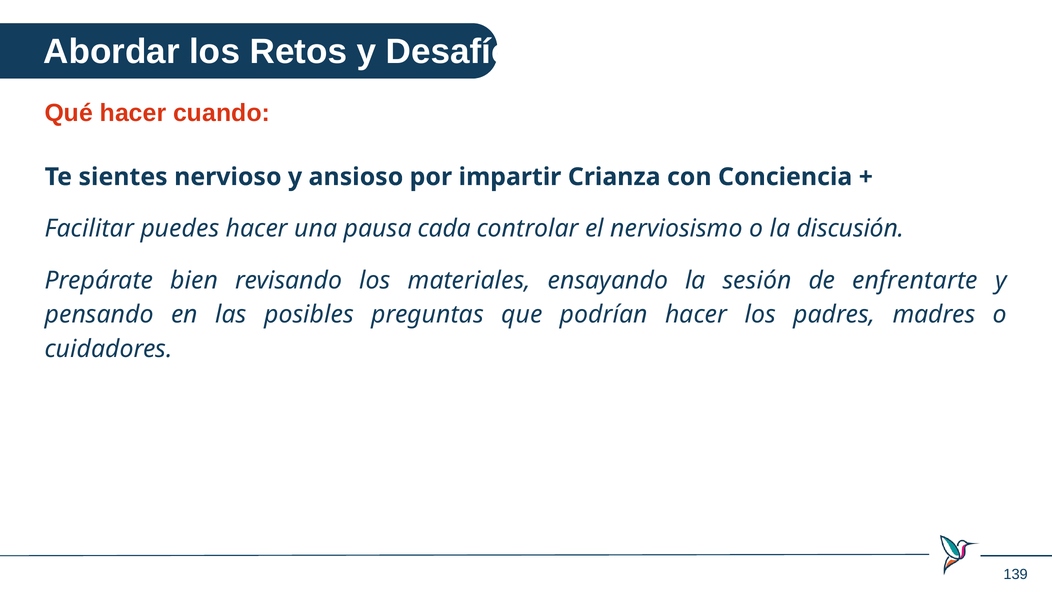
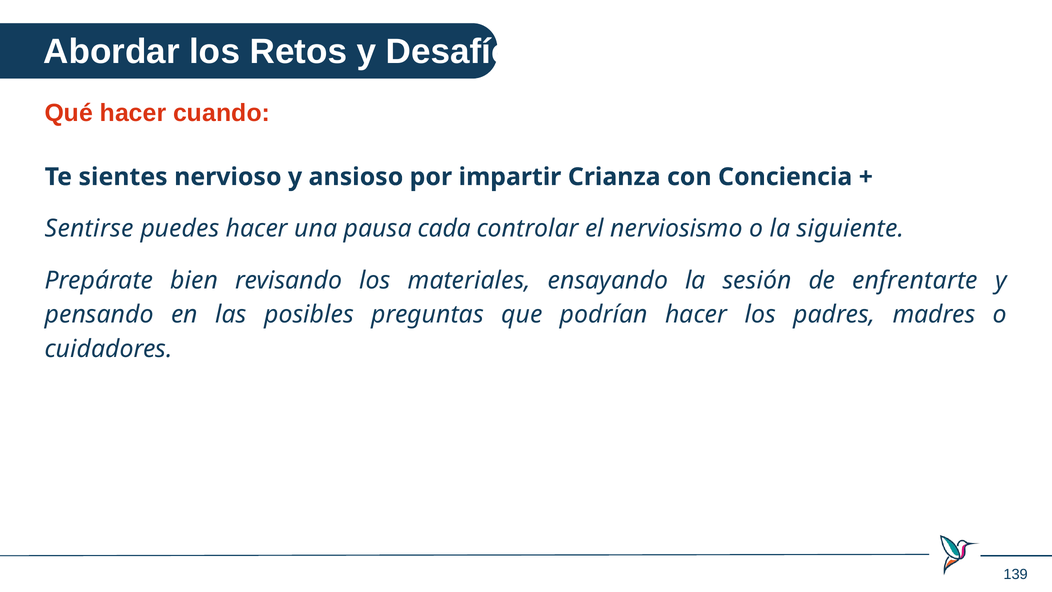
Facilitar: Facilitar -> Sentirse
discusión: discusión -> siguiente
